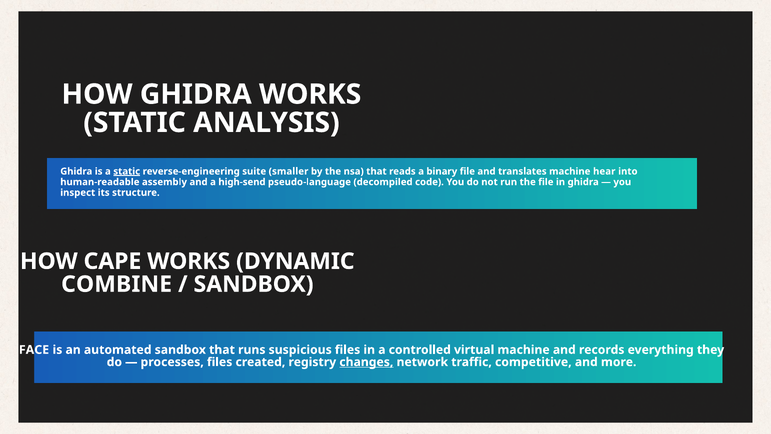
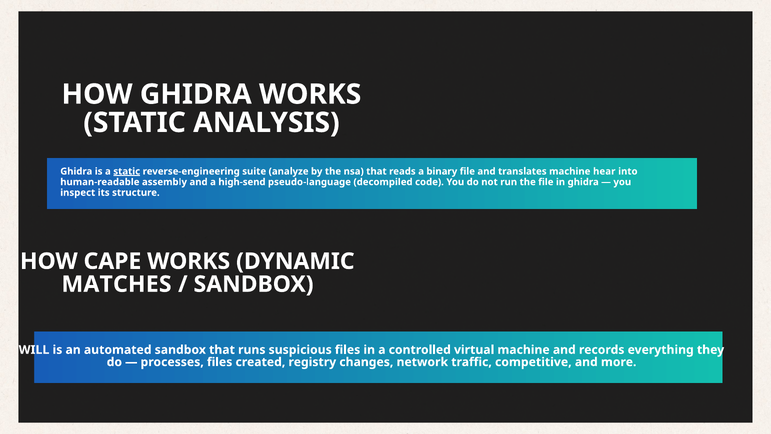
smaller: smaller -> analyze
COMBINE: COMBINE -> MATCHES
FACE: FACE -> WILL
changes underline: present -> none
